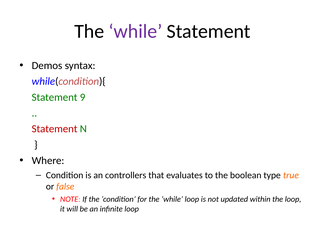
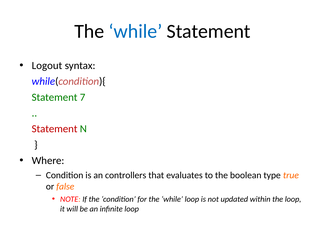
while at (135, 31) colour: purple -> blue
Demos: Demos -> Logout
9: 9 -> 7
